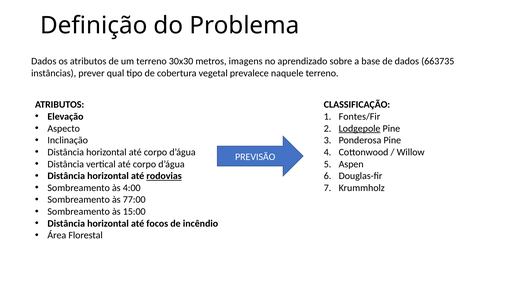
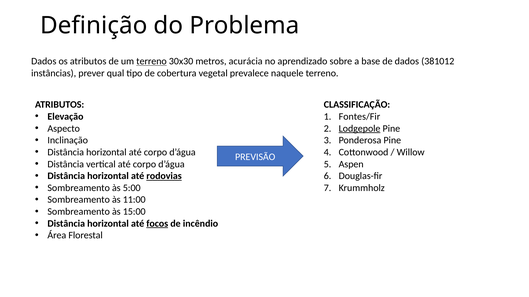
terreno at (152, 61) underline: none -> present
imagens: imagens -> acurácia
663735: 663735 -> 381012
4:00: 4:00 -> 5:00
77:00: 77:00 -> 11:00
focos underline: none -> present
